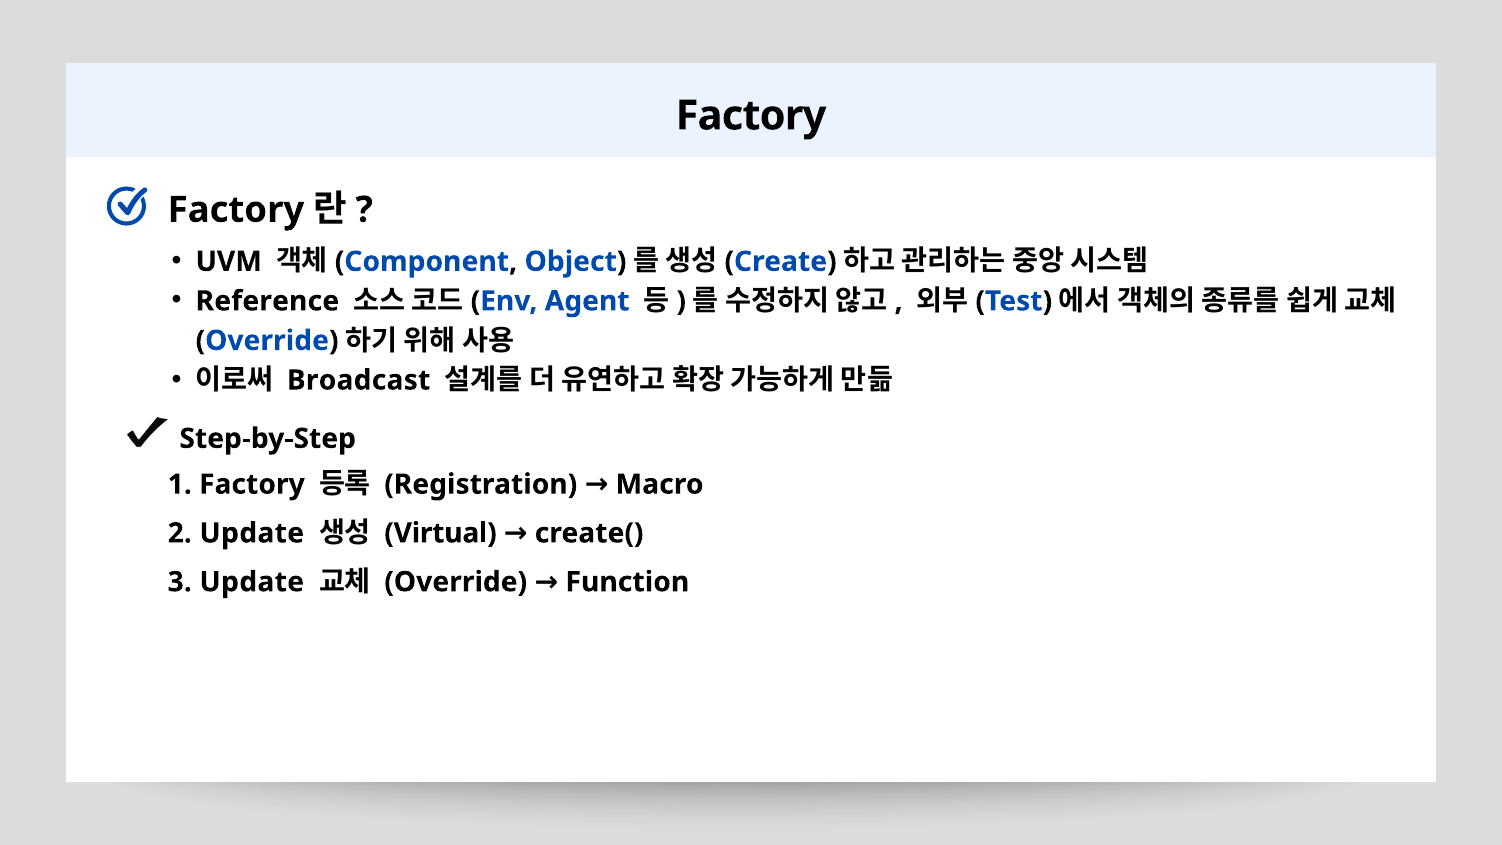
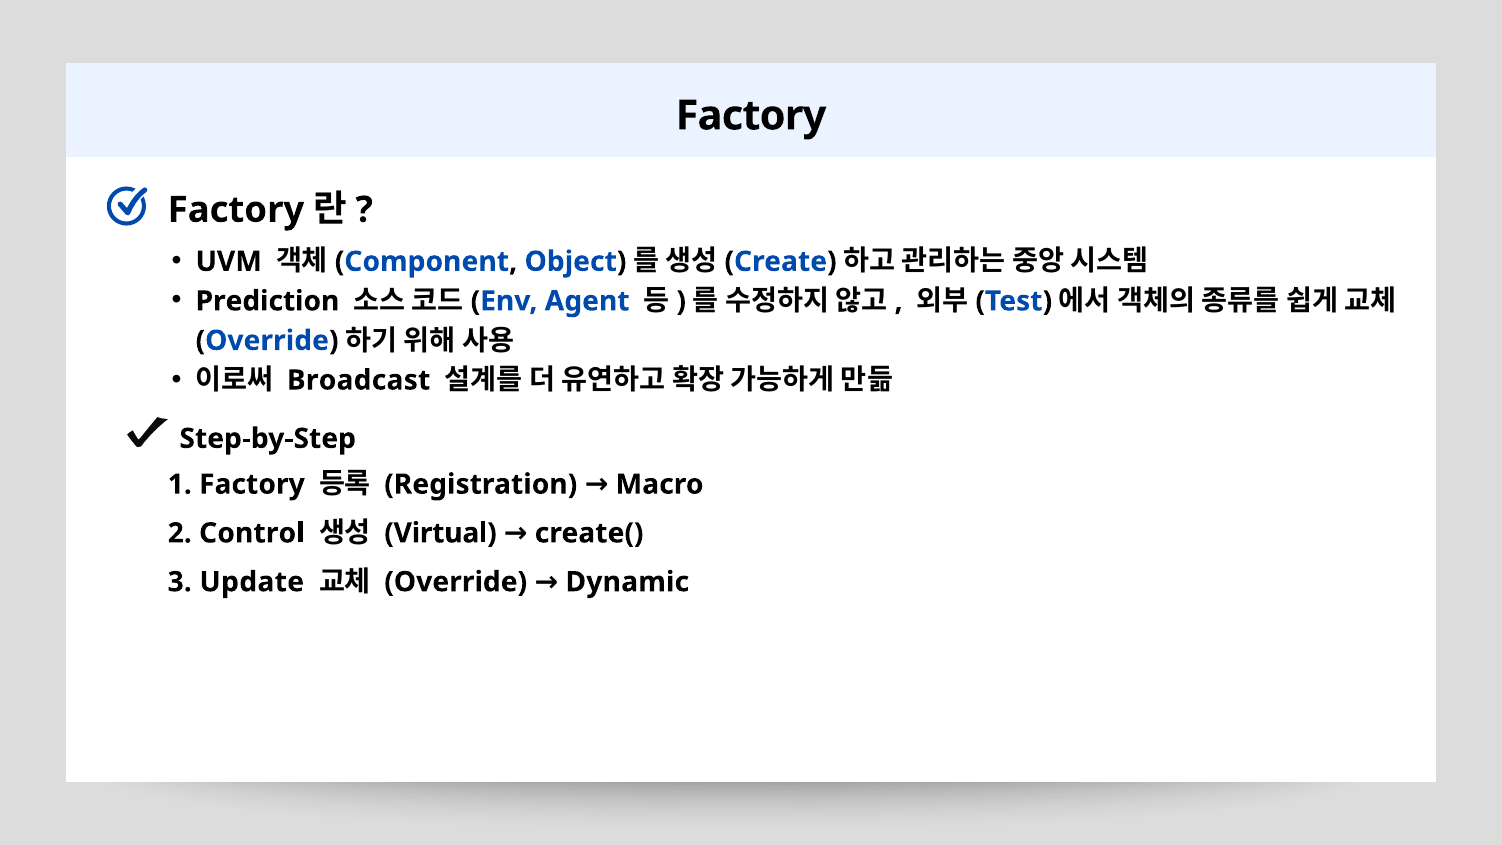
Reference: Reference -> Prediction
2 Update: Update -> Control
Function: Function -> Dynamic
